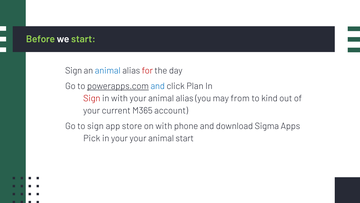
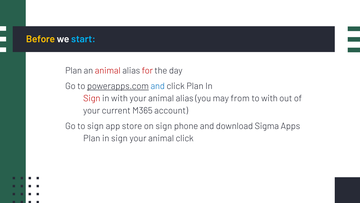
Before colour: light green -> yellow
start at (83, 39) colour: light green -> light blue
Sign at (74, 71): Sign -> Plan
animal at (108, 71) colour: blue -> red
to kind: kind -> with
on with: with -> sign
Pick at (92, 138): Pick -> Plan
in your: your -> sign
animal start: start -> click
